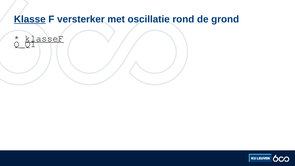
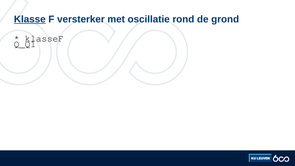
klasseF underline: present -> none
